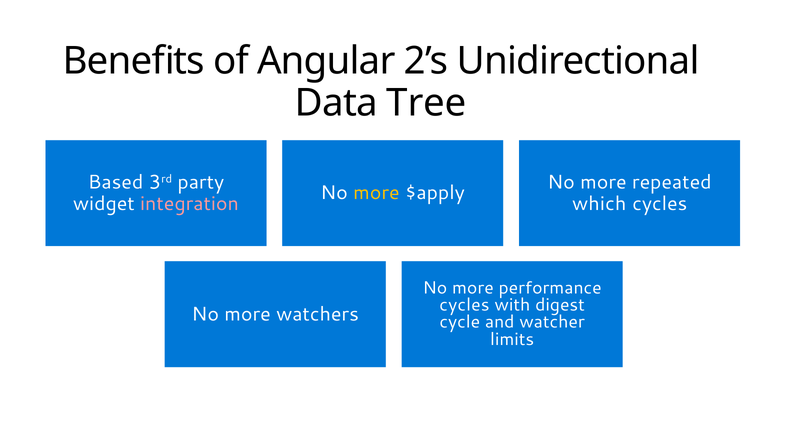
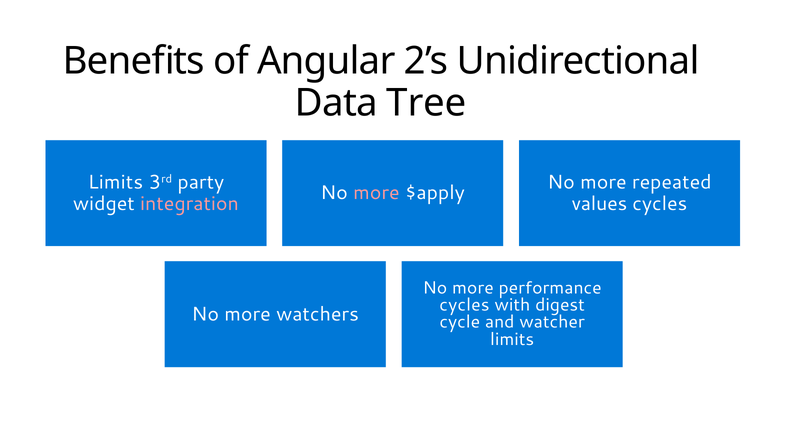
Based at (116, 182): Based -> Limits
more at (376, 193) colour: yellow -> pink
which: which -> values
